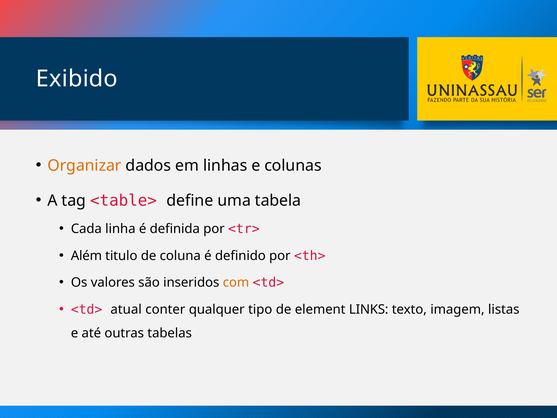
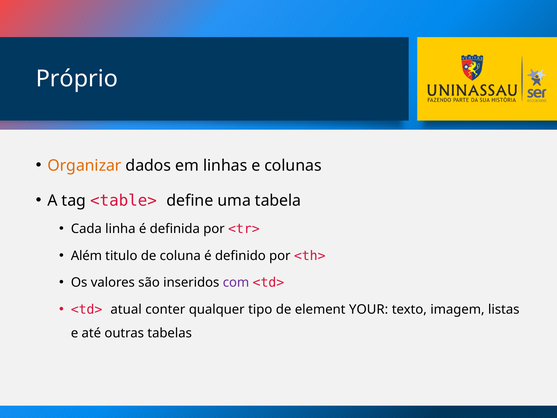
Exibido: Exibido -> Próprio
com colour: orange -> purple
LINKS: LINKS -> YOUR
